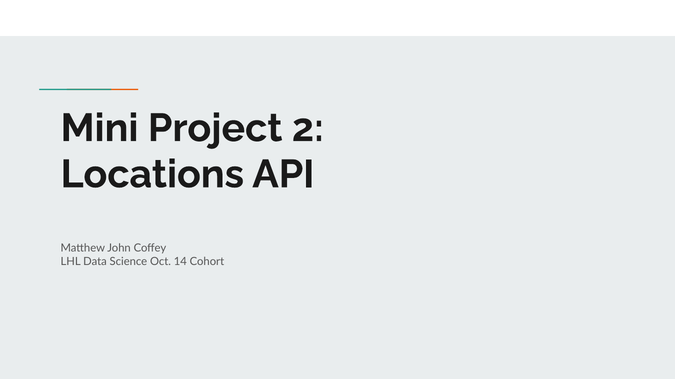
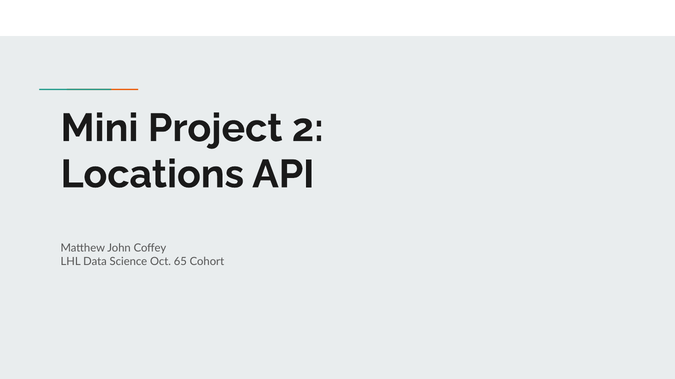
14: 14 -> 65
